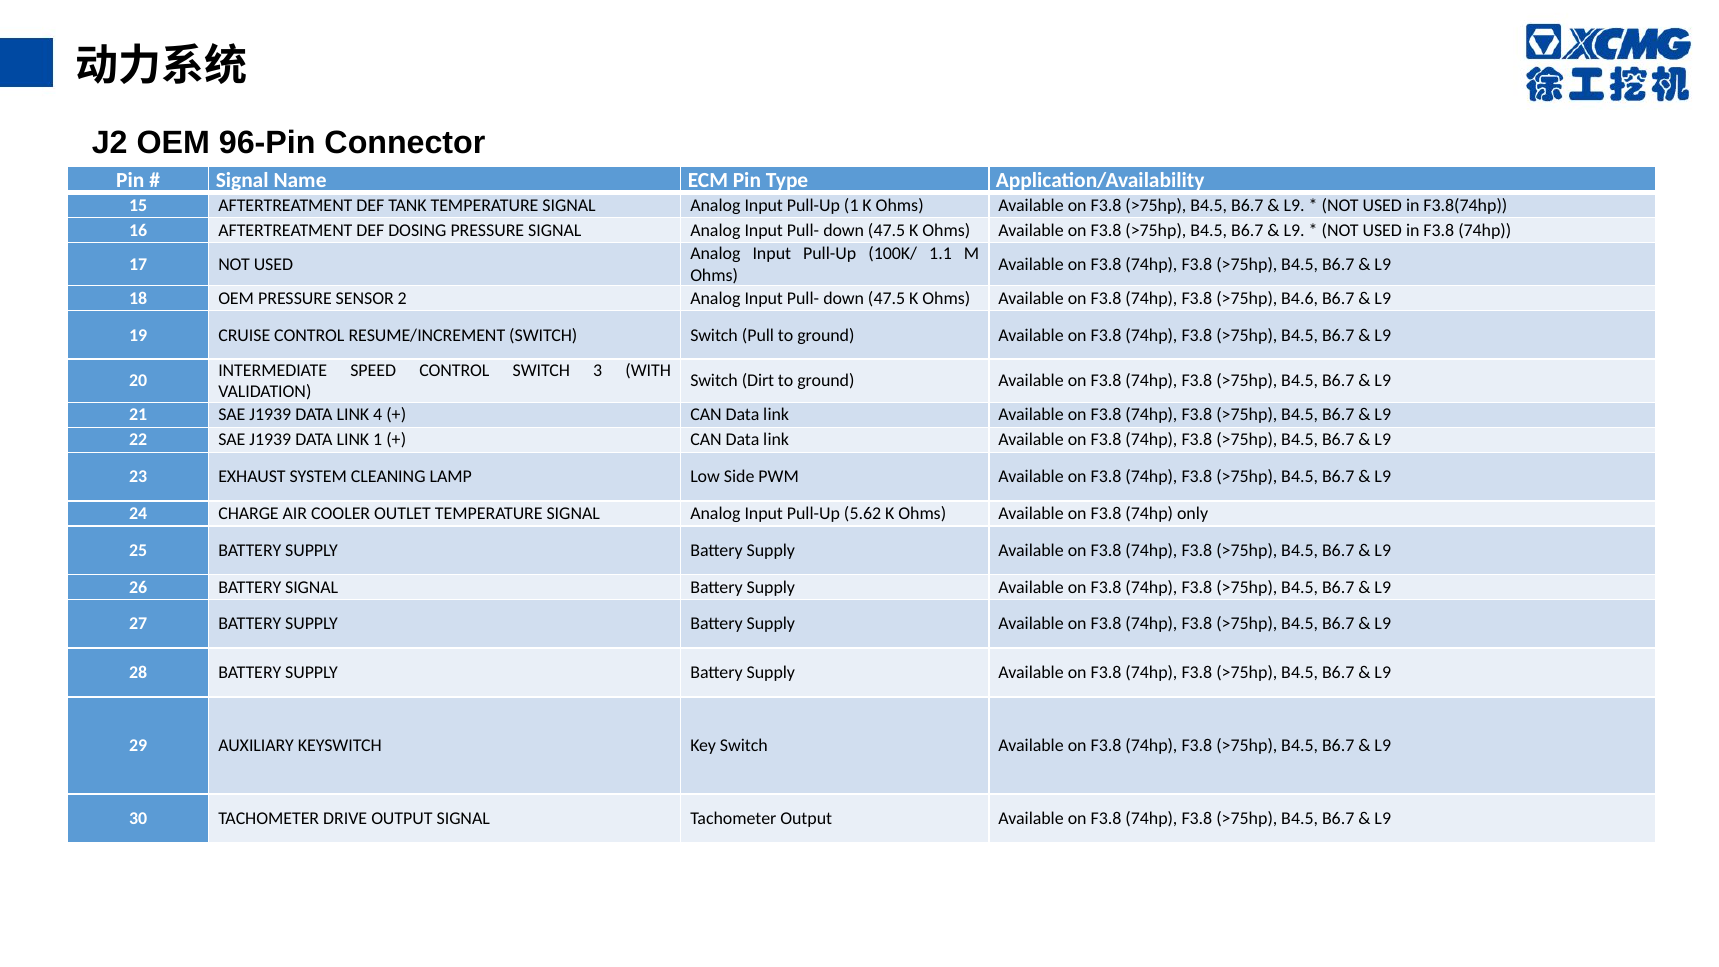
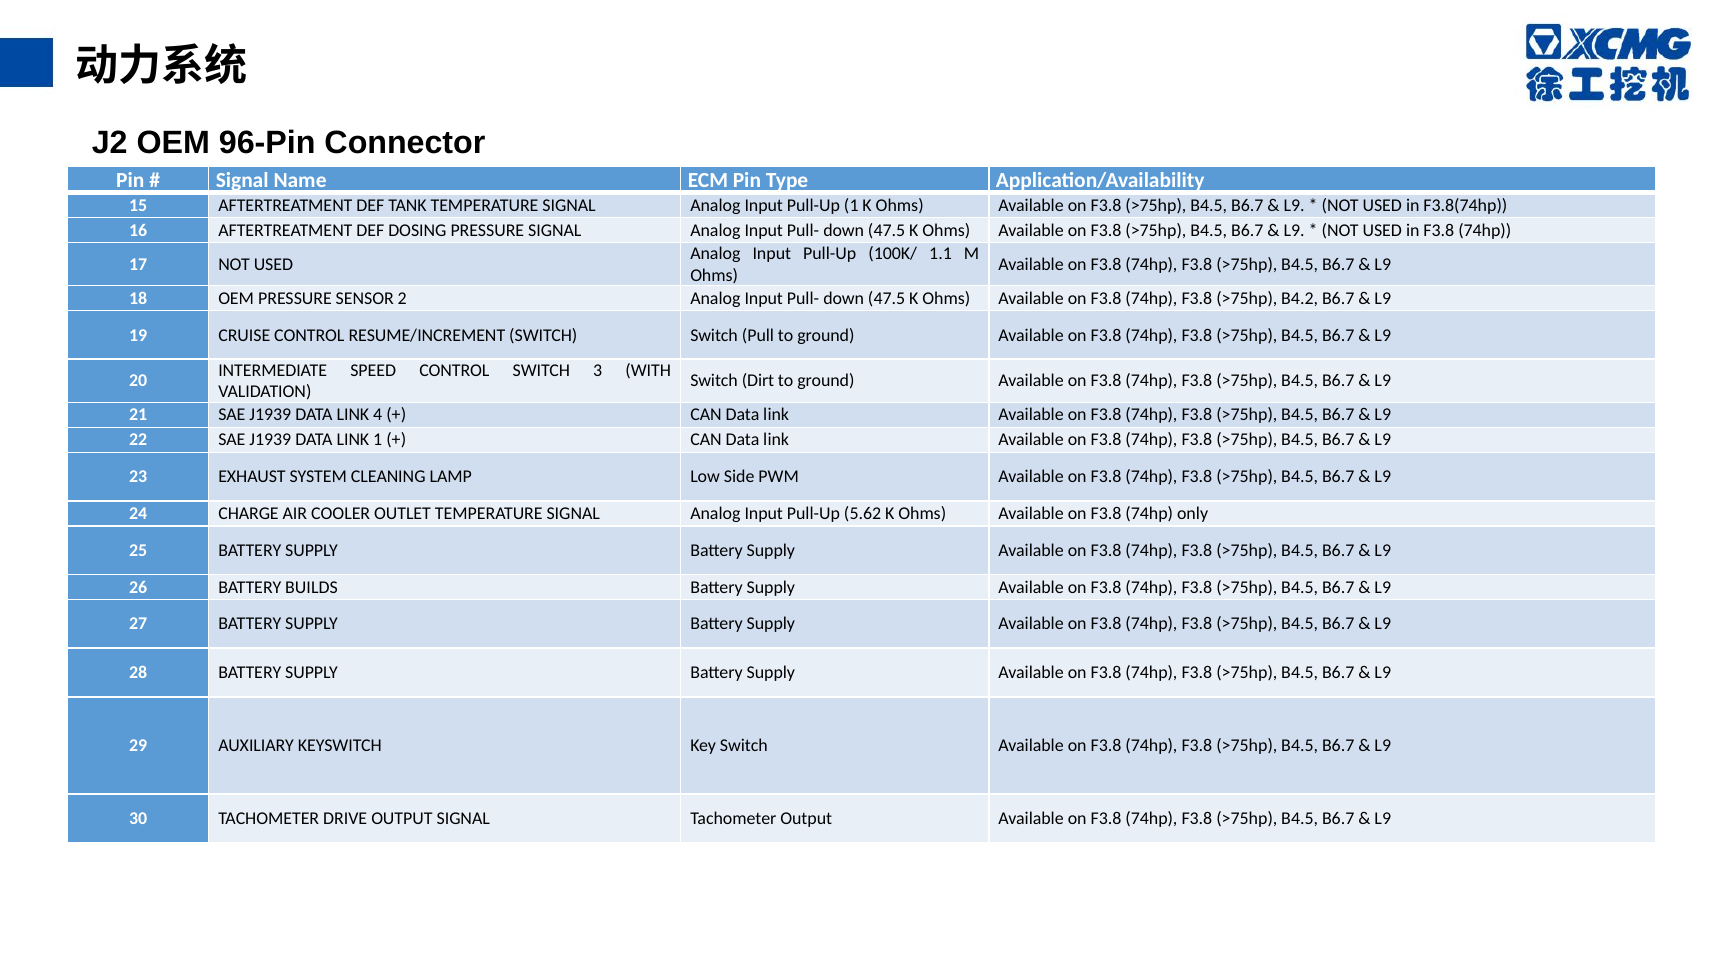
B4.6: B4.6 -> B4.2
BATTERY SIGNAL: SIGNAL -> BUILDS
